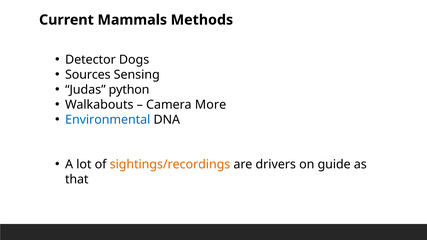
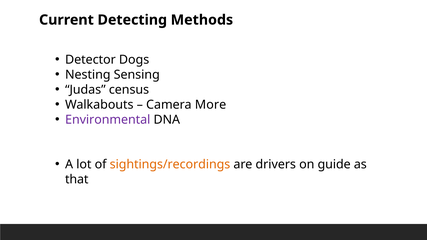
Mammals: Mammals -> Detecting
Sources: Sources -> Nesting
python: python -> census
Environmental colour: blue -> purple
